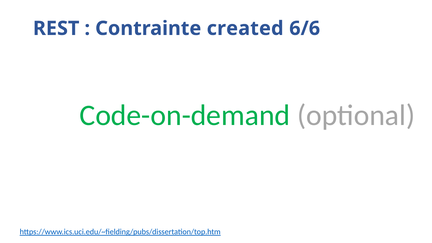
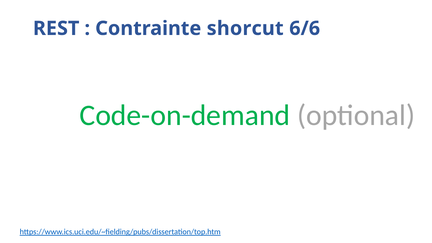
created: created -> shorcut
